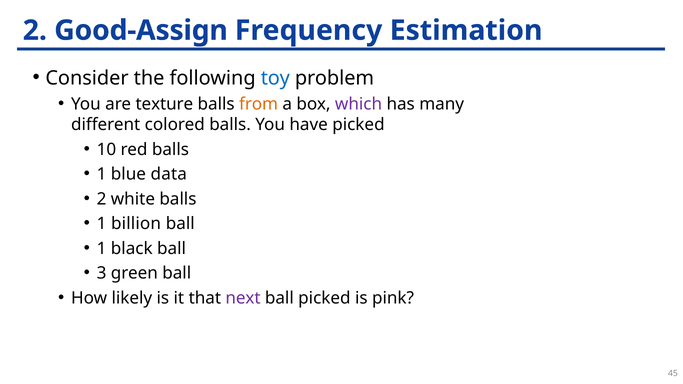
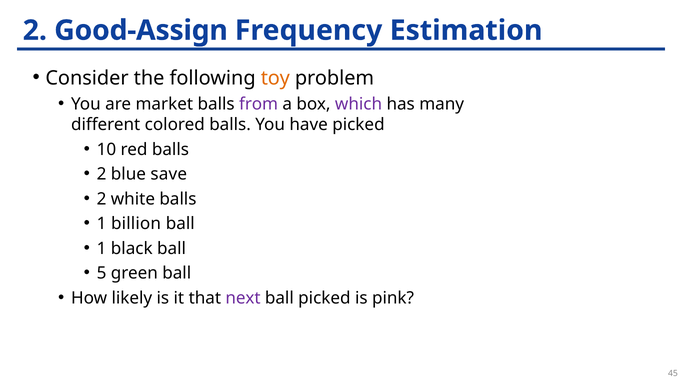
toy colour: blue -> orange
texture: texture -> market
from colour: orange -> purple
1 at (102, 174): 1 -> 2
data: data -> save
3: 3 -> 5
